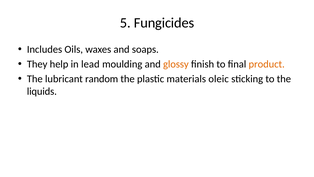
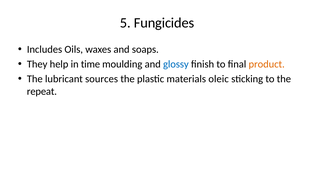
lead: lead -> time
glossy colour: orange -> blue
random: random -> sources
liquids: liquids -> repeat
